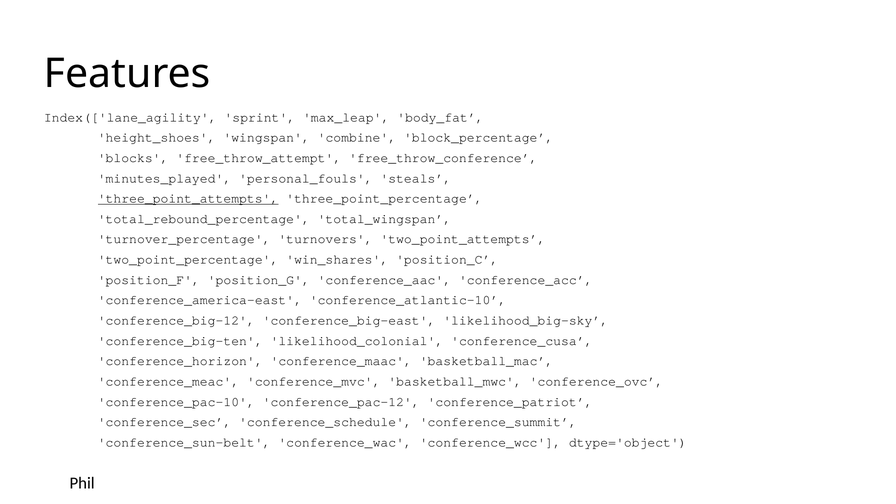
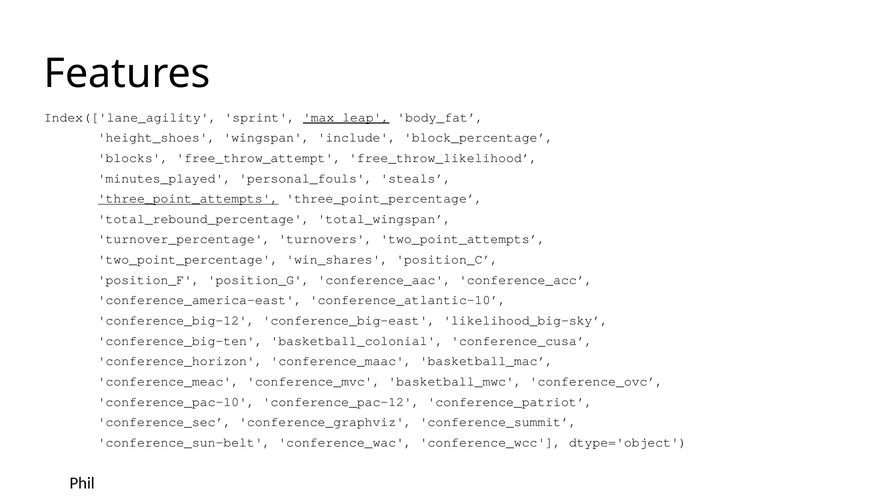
max_leap underline: none -> present
combine: combine -> include
free_throw_conference: free_throw_conference -> free_throw_likelihood
likelihood_colonial: likelihood_colonial -> basketball_colonial
conference_schedule: conference_schedule -> conference_graphviz
